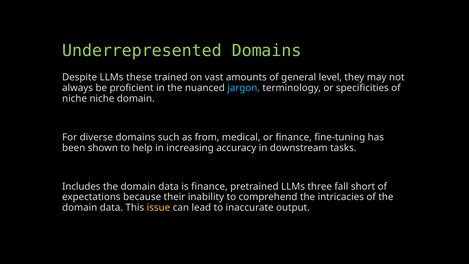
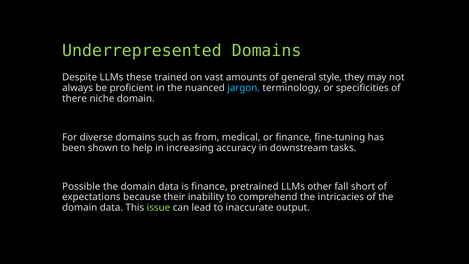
level: level -> style
niche at (75, 98): niche -> there
Includes: Includes -> Possible
three: three -> other
issue colour: yellow -> light green
